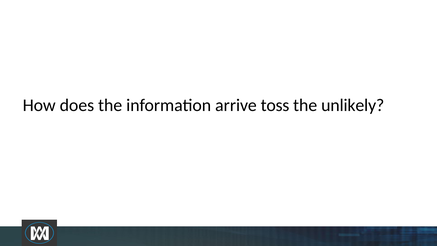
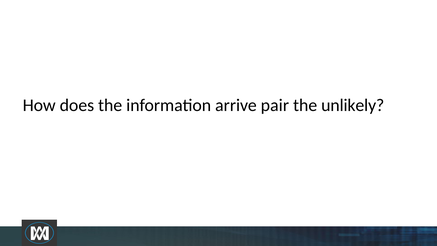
toss: toss -> pair
